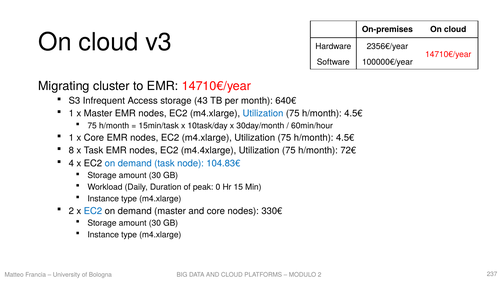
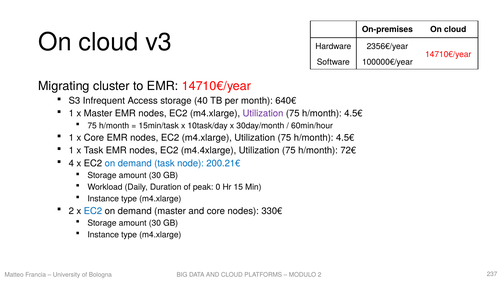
43: 43 -> 40
Utilization at (263, 113) colour: blue -> purple
8 at (71, 150): 8 -> 1
104.83€: 104.83€ -> 200.21€
